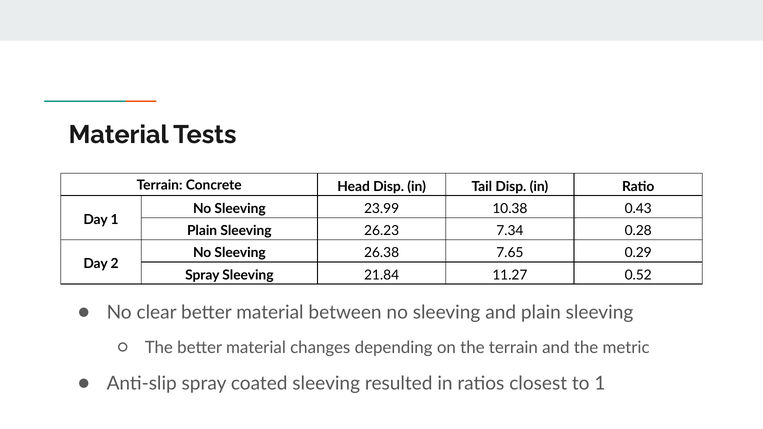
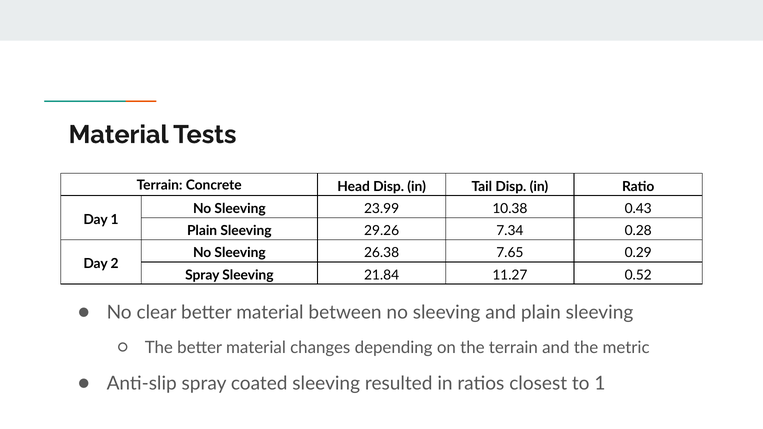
26.23: 26.23 -> 29.26
